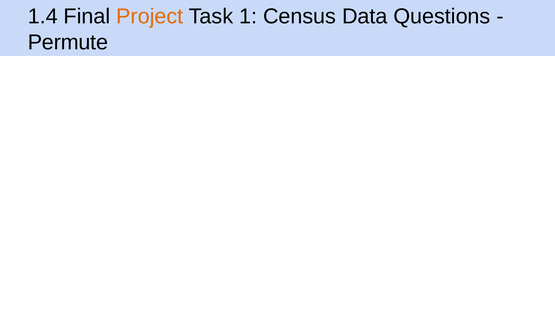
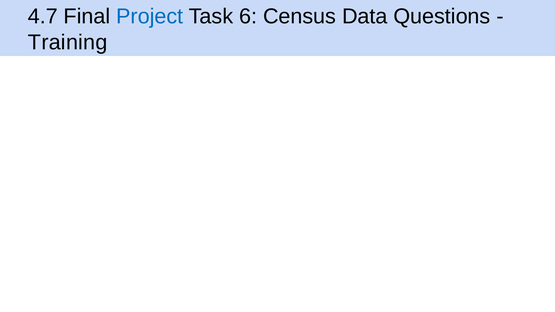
1.4: 1.4 -> 4.7
Project colour: orange -> blue
1: 1 -> 6
Permute: Permute -> Training
